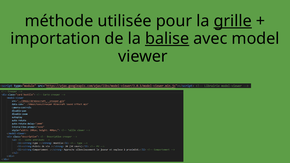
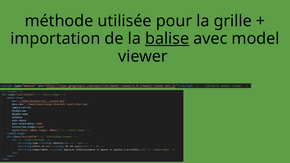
grille underline: present -> none
